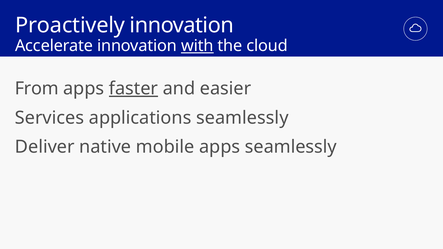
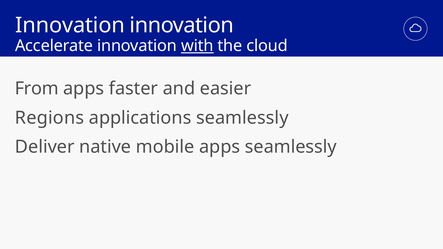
Proactively at (70, 25): Proactively -> Innovation
faster underline: present -> none
Services: Services -> Regions
